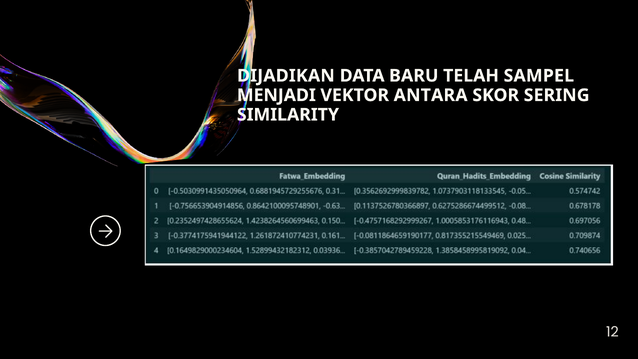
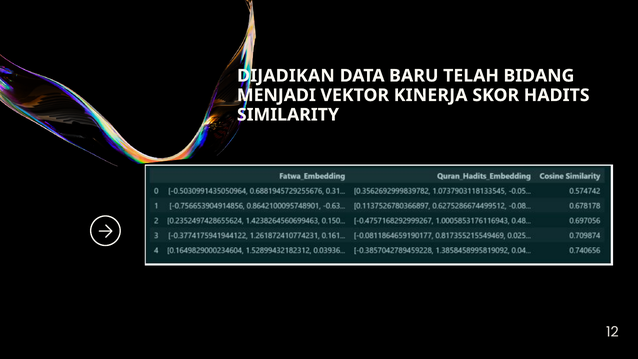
SAMPEL: SAMPEL -> BIDANG
ANTARA: ANTARA -> KINERJA
SERING: SERING -> HADITS
